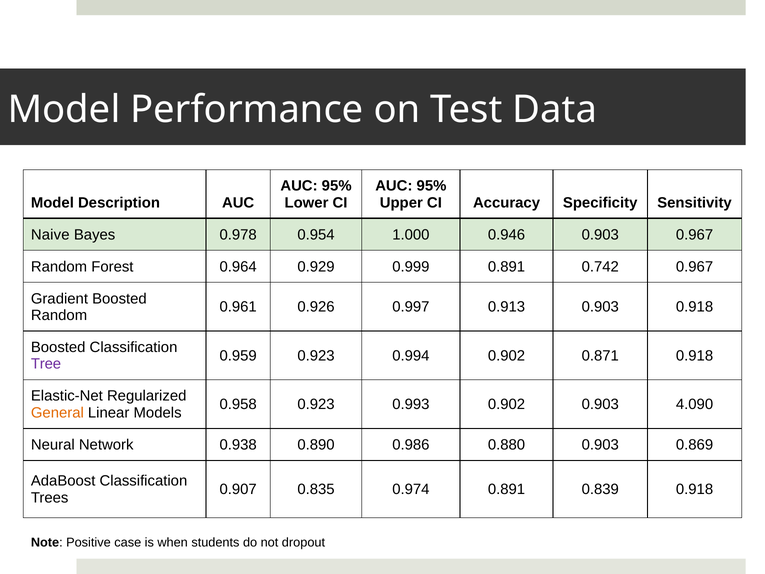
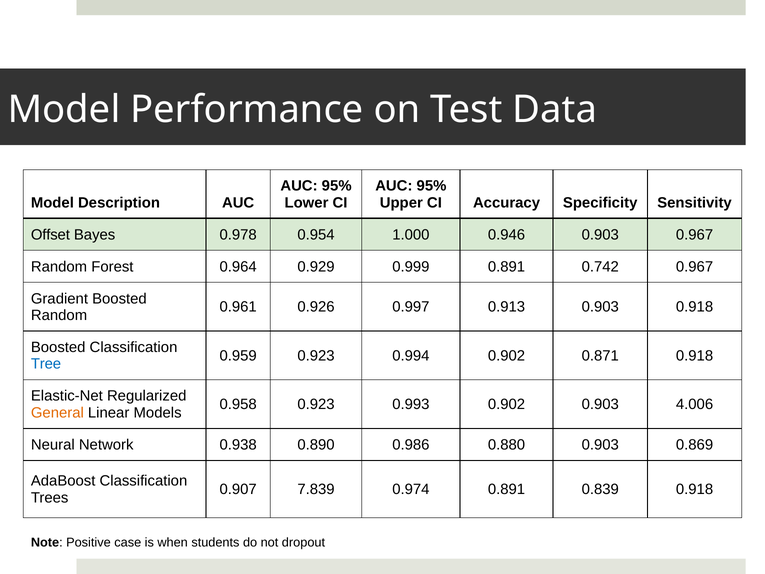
Naive: Naive -> Offset
Tree colour: purple -> blue
4.090: 4.090 -> 4.006
0.835: 0.835 -> 7.839
